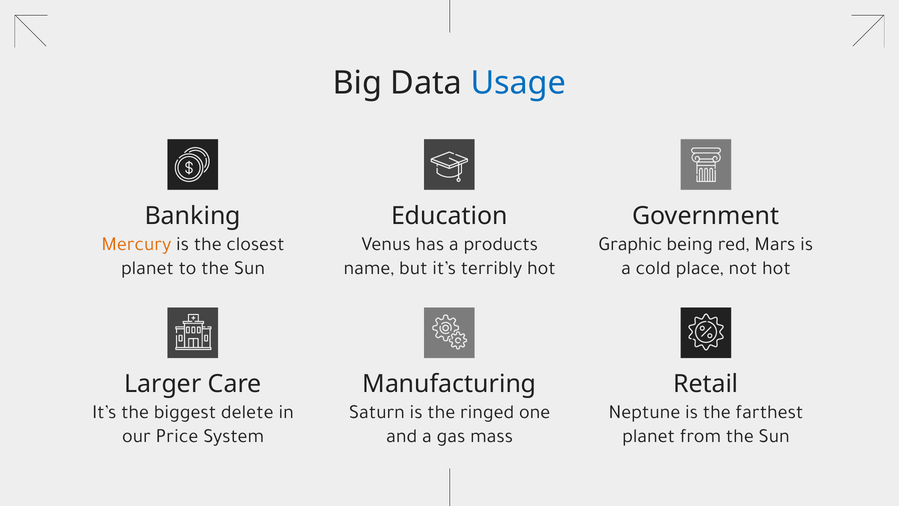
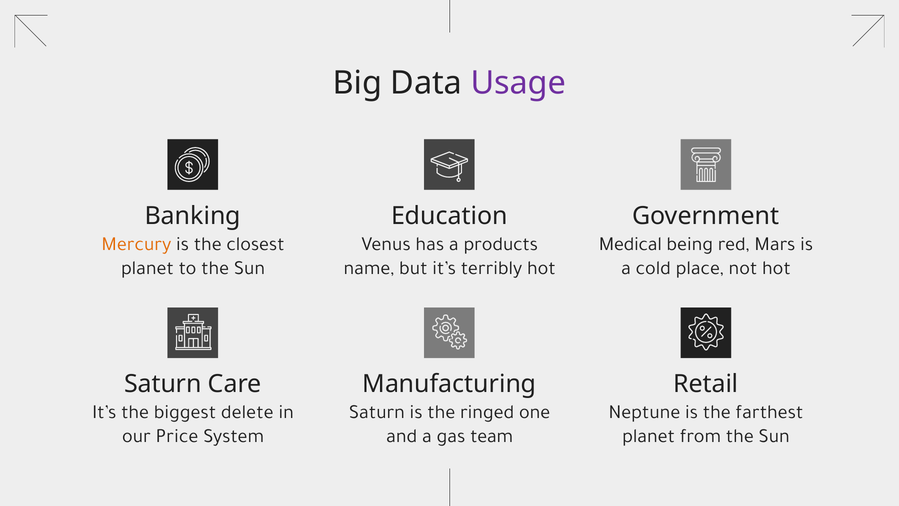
Usage colour: blue -> purple
Graphic: Graphic -> Medical
Larger at (163, 384): Larger -> Saturn
mass: mass -> team
